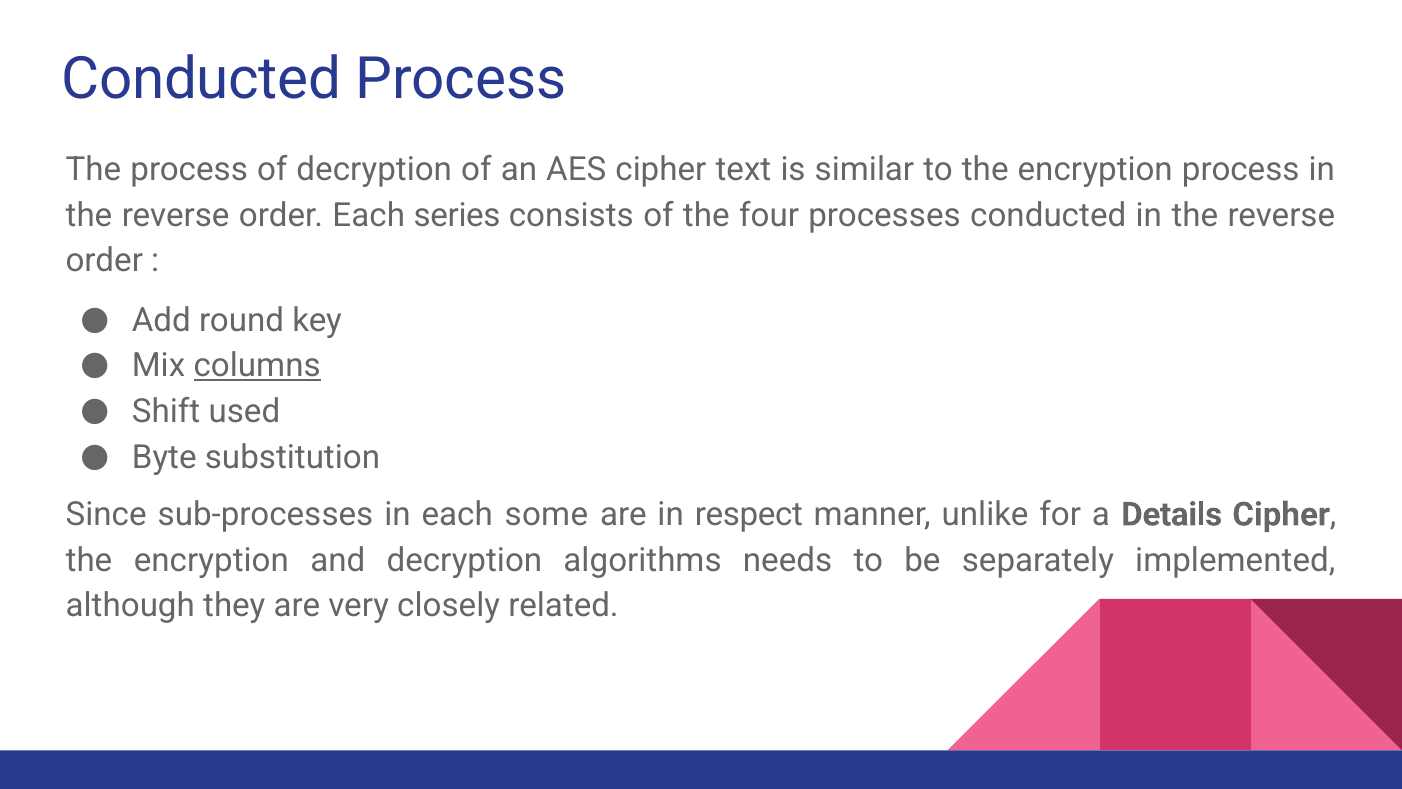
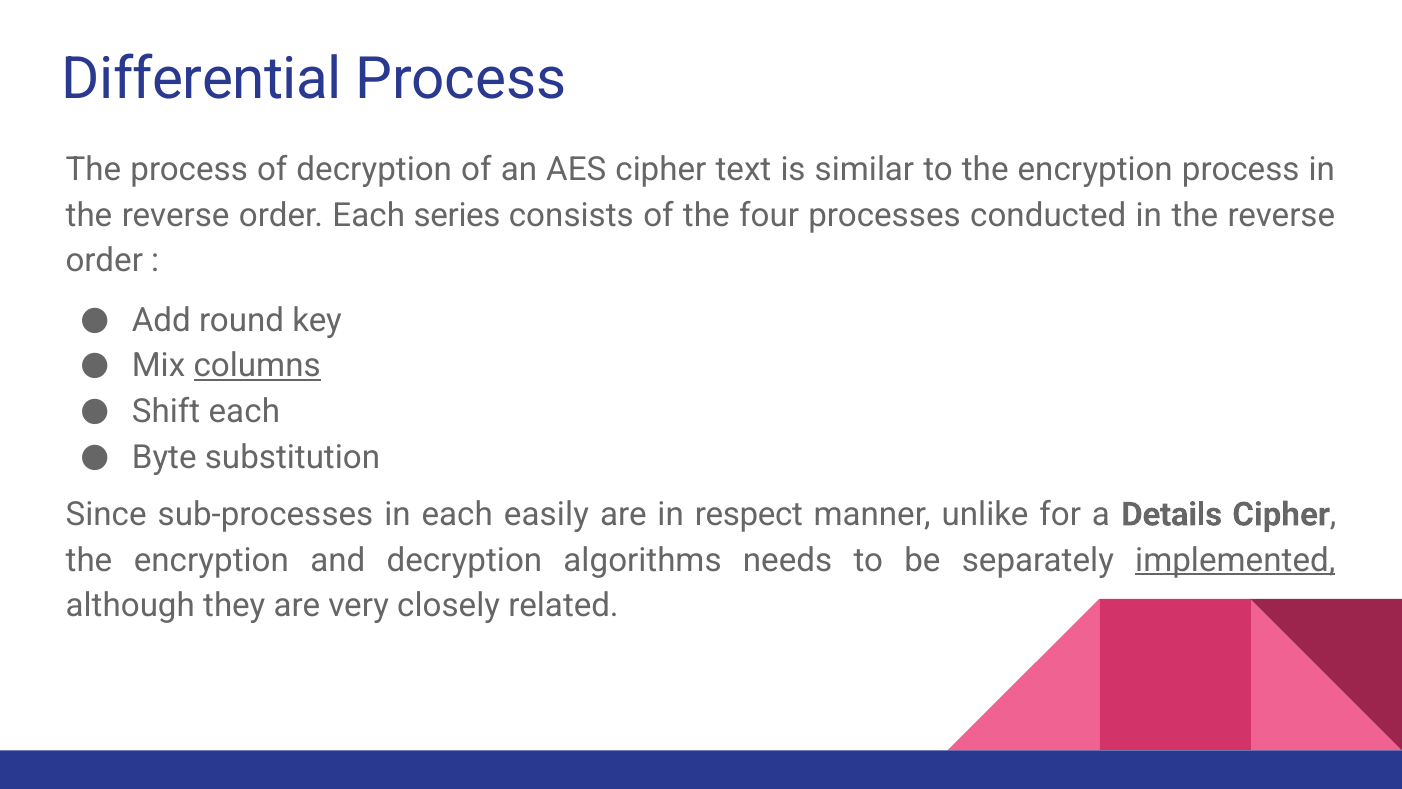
Conducted at (202, 79): Conducted -> Differential
Shift used: used -> each
some: some -> easily
implemented underline: none -> present
